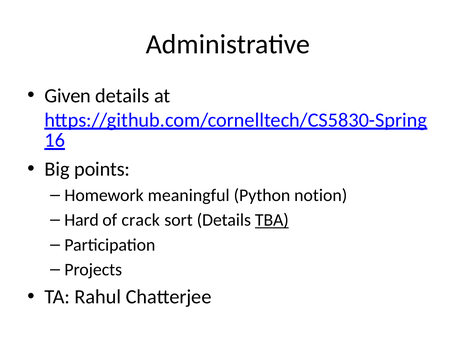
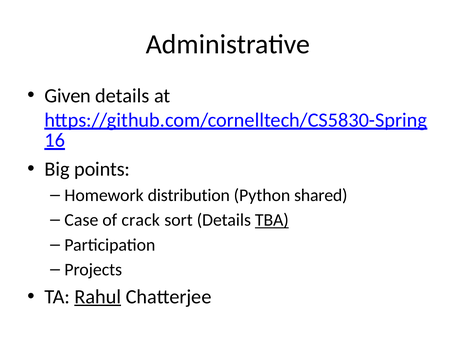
meaningful: meaningful -> distribution
notion: notion -> shared
Hard: Hard -> Case
Rahul underline: none -> present
